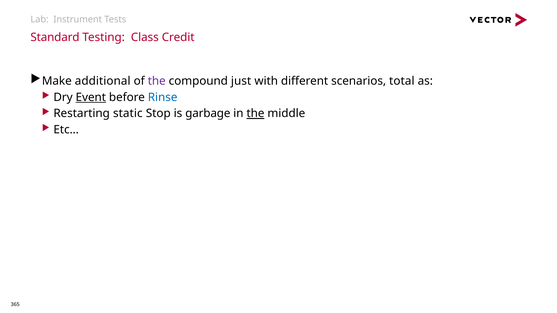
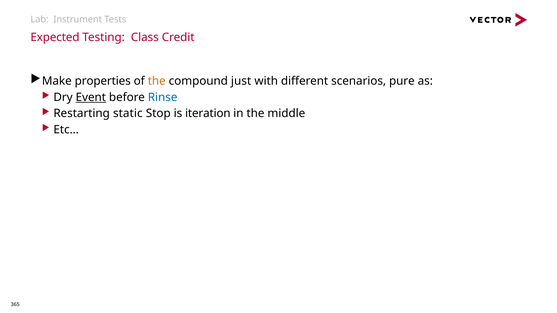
Standard: Standard -> Expected
additional: additional -> properties
the at (157, 81) colour: purple -> orange
total: total -> pure
garbage: garbage -> iteration
the at (255, 114) underline: present -> none
